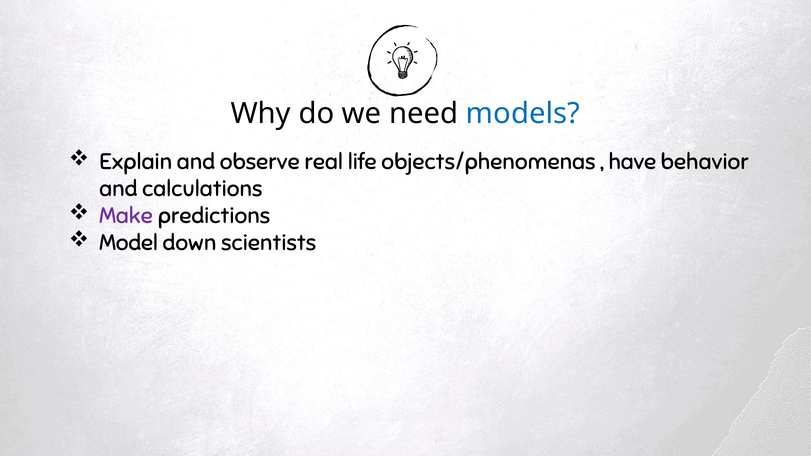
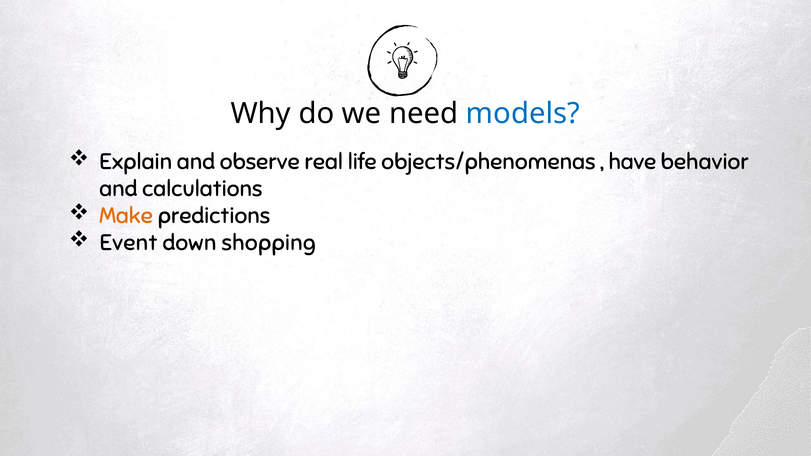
Make colour: purple -> orange
Model: Model -> Event
scientists: scientists -> shopping
